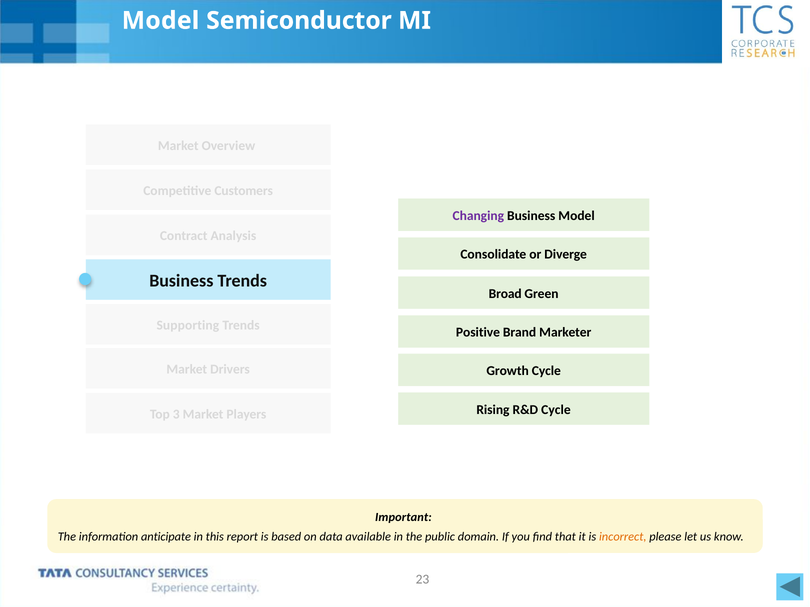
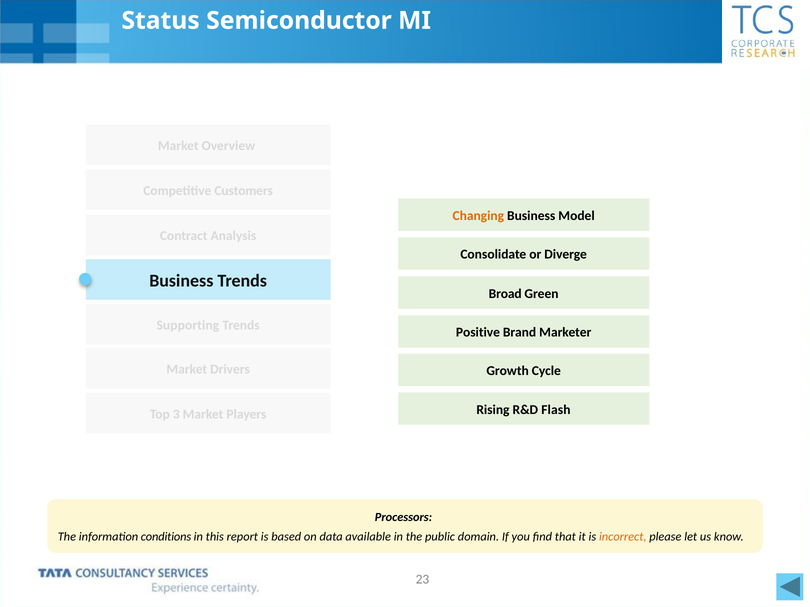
Model at (160, 21): Model -> Status
Changing colour: purple -> orange
R&D Cycle: Cycle -> Flash
Important: Important -> Processors
anticipate: anticipate -> conditions
